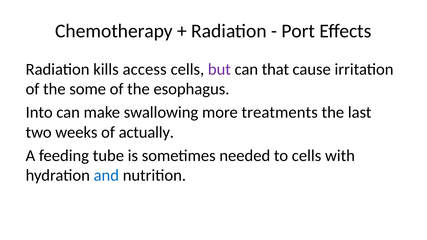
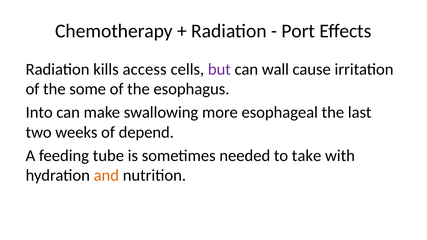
that: that -> wall
treatments: treatments -> esophageal
actually: actually -> depend
to cells: cells -> take
and colour: blue -> orange
